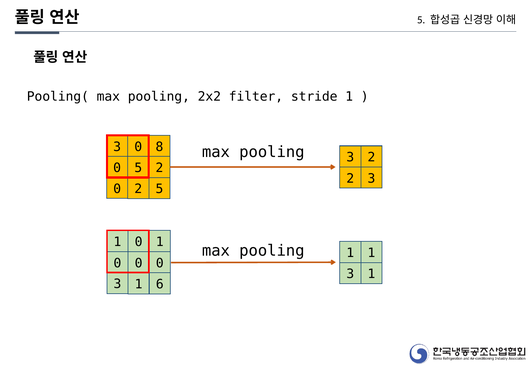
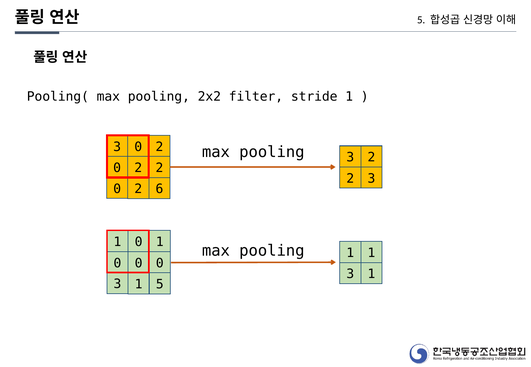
3 0 8: 8 -> 2
5 at (138, 168): 5 -> 2
2 5: 5 -> 6
1 6: 6 -> 5
